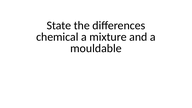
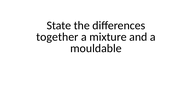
chemical: chemical -> together
